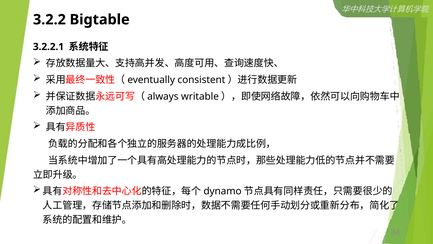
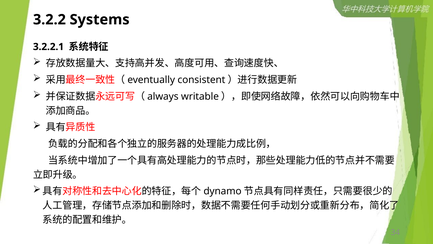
Bigtable: Bigtable -> Systems
